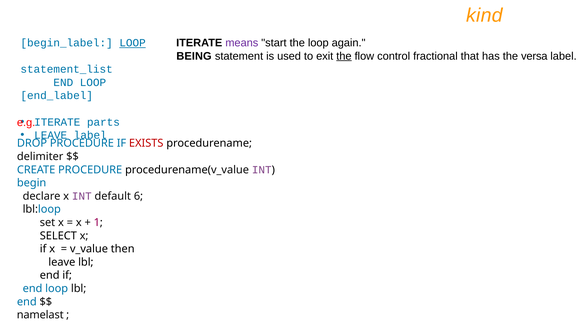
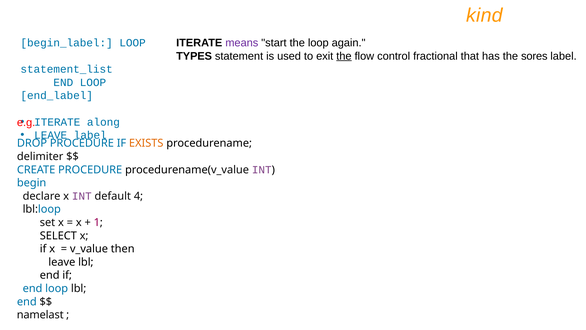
LOOP at (133, 43) underline: present -> none
BEING: BEING -> TYPES
versa: versa -> sores
parts: parts -> along
EXISTS colour: red -> orange
6: 6 -> 4
